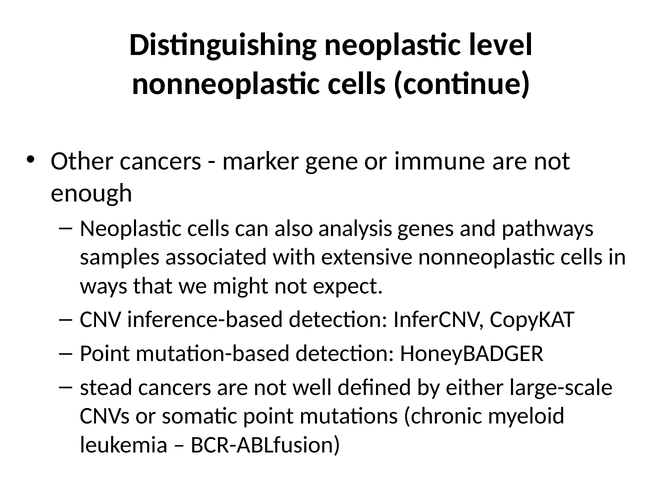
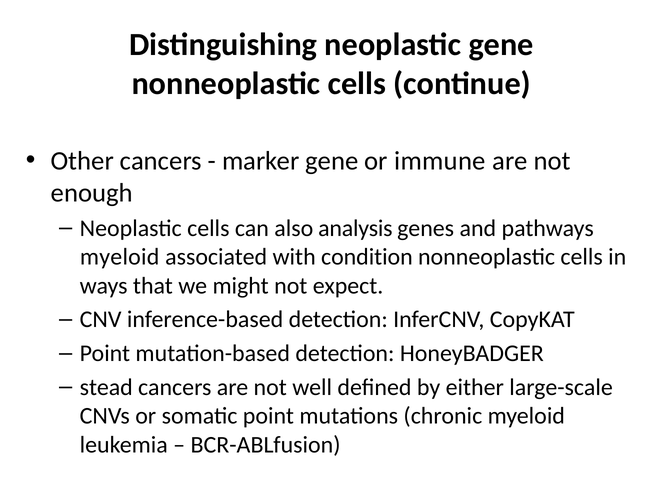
neoplastic level: level -> gene
samples at (120, 257): samples -> myeloid
extensive: extensive -> condition
